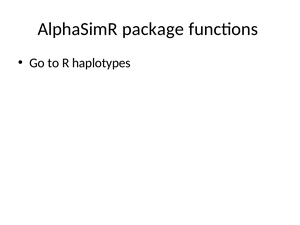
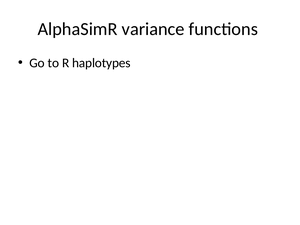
package: package -> variance
